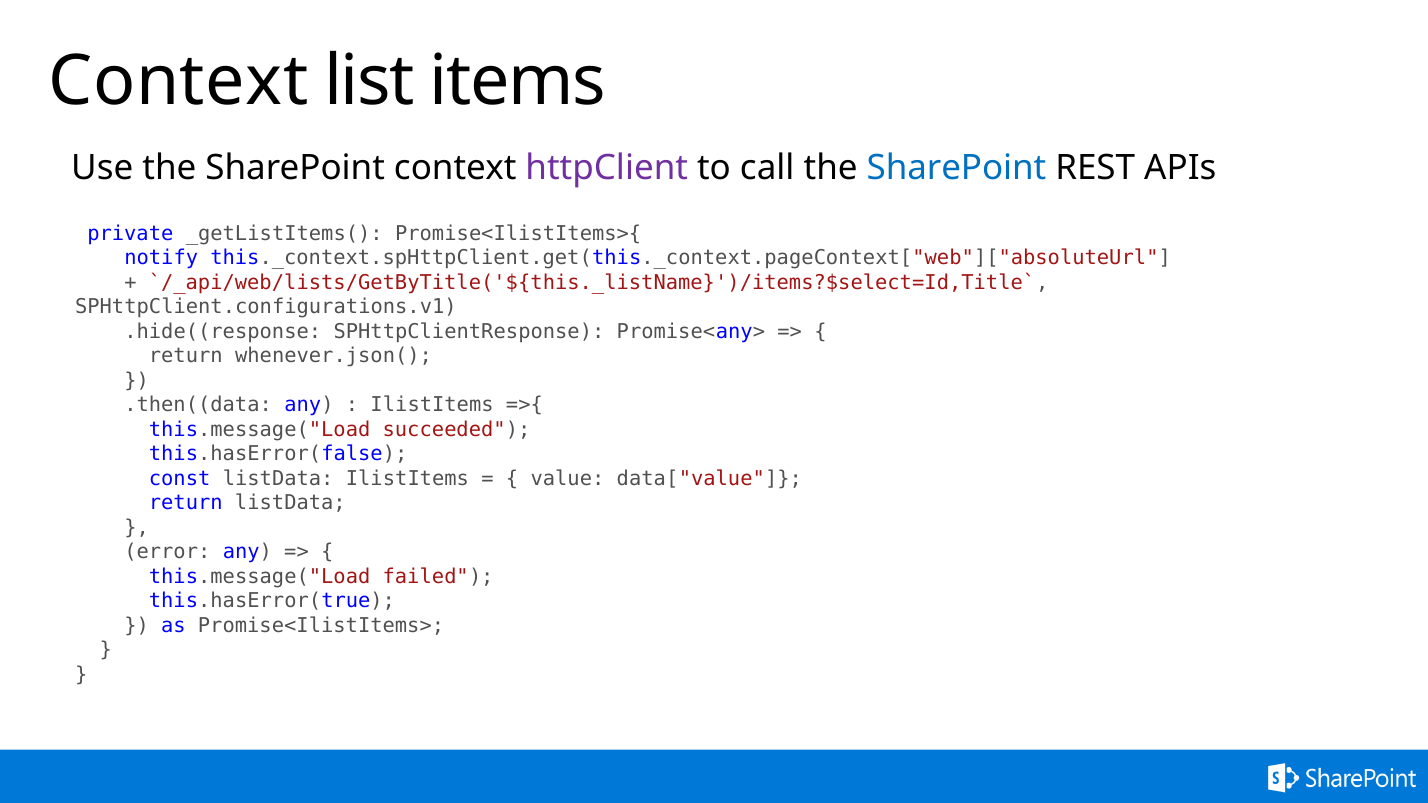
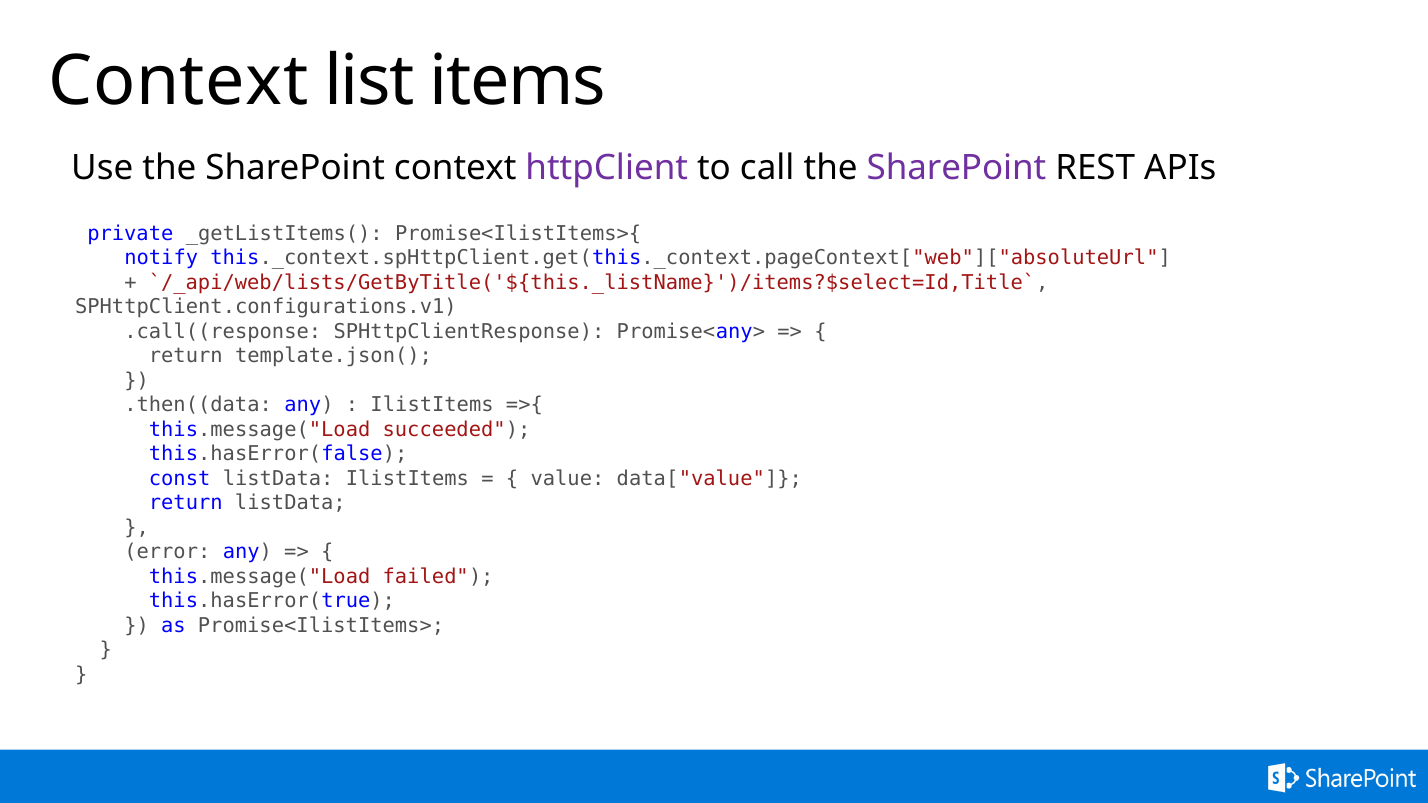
SharePoint at (956, 168) colour: blue -> purple
.hide((response: .hide((response -> .call((response
whenever.json(: whenever.json( -> template.json(
